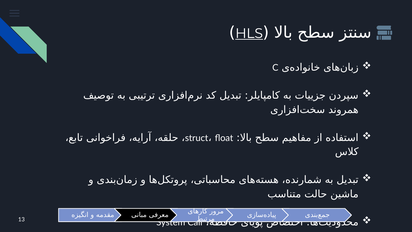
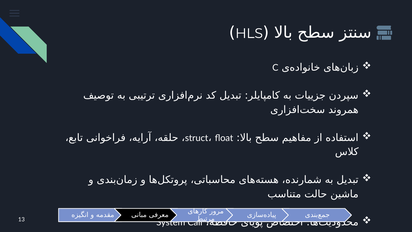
HLS underline: present -> none
